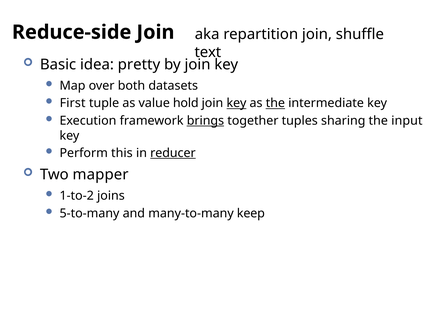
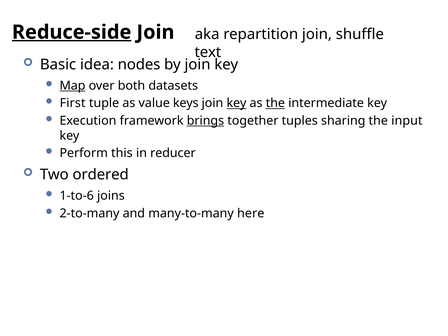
Reduce-side underline: none -> present
pretty: pretty -> nodes
Map underline: none -> present
hold: hold -> keys
reducer underline: present -> none
mapper: mapper -> ordered
1-to-2: 1-to-2 -> 1-to-6
5-to-many: 5-to-many -> 2-to-many
keep: keep -> here
